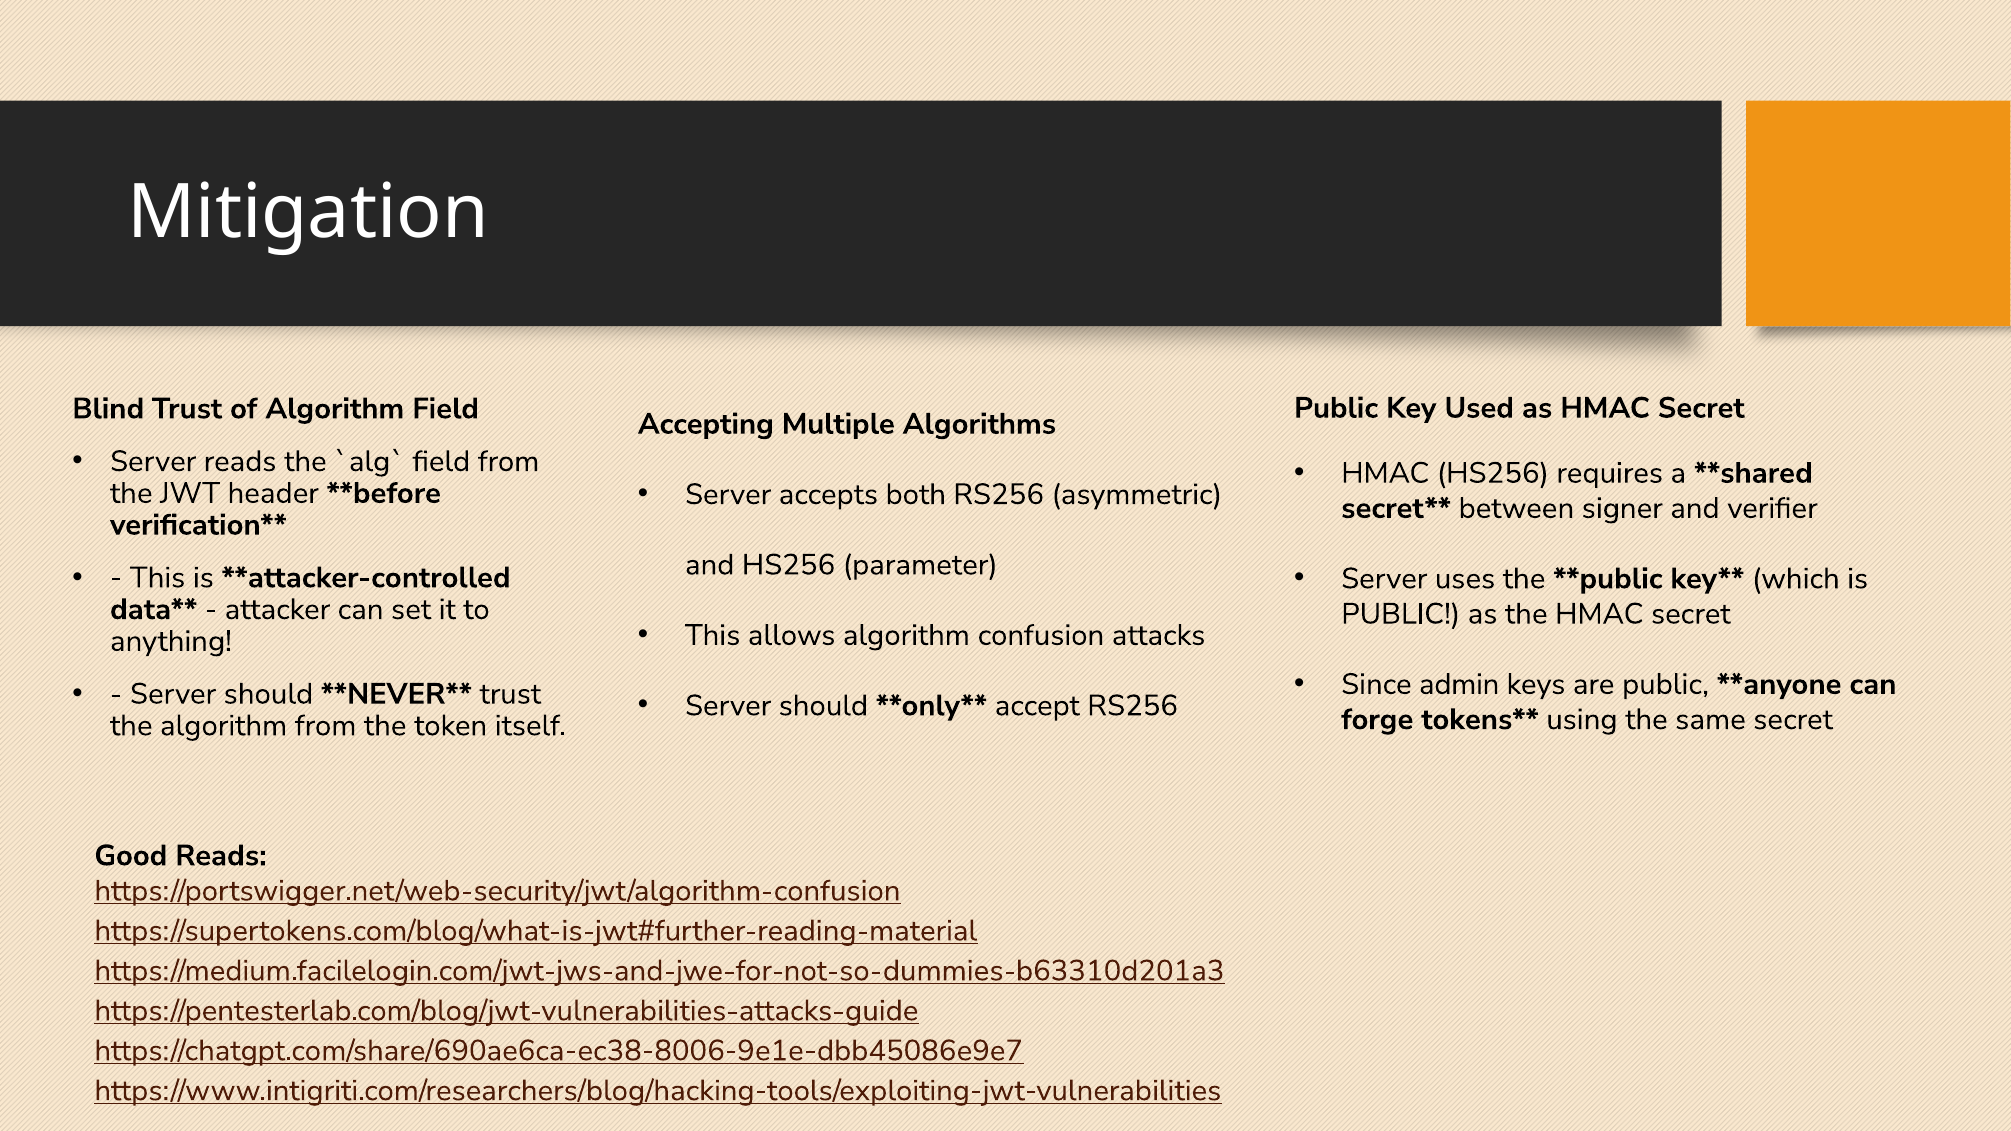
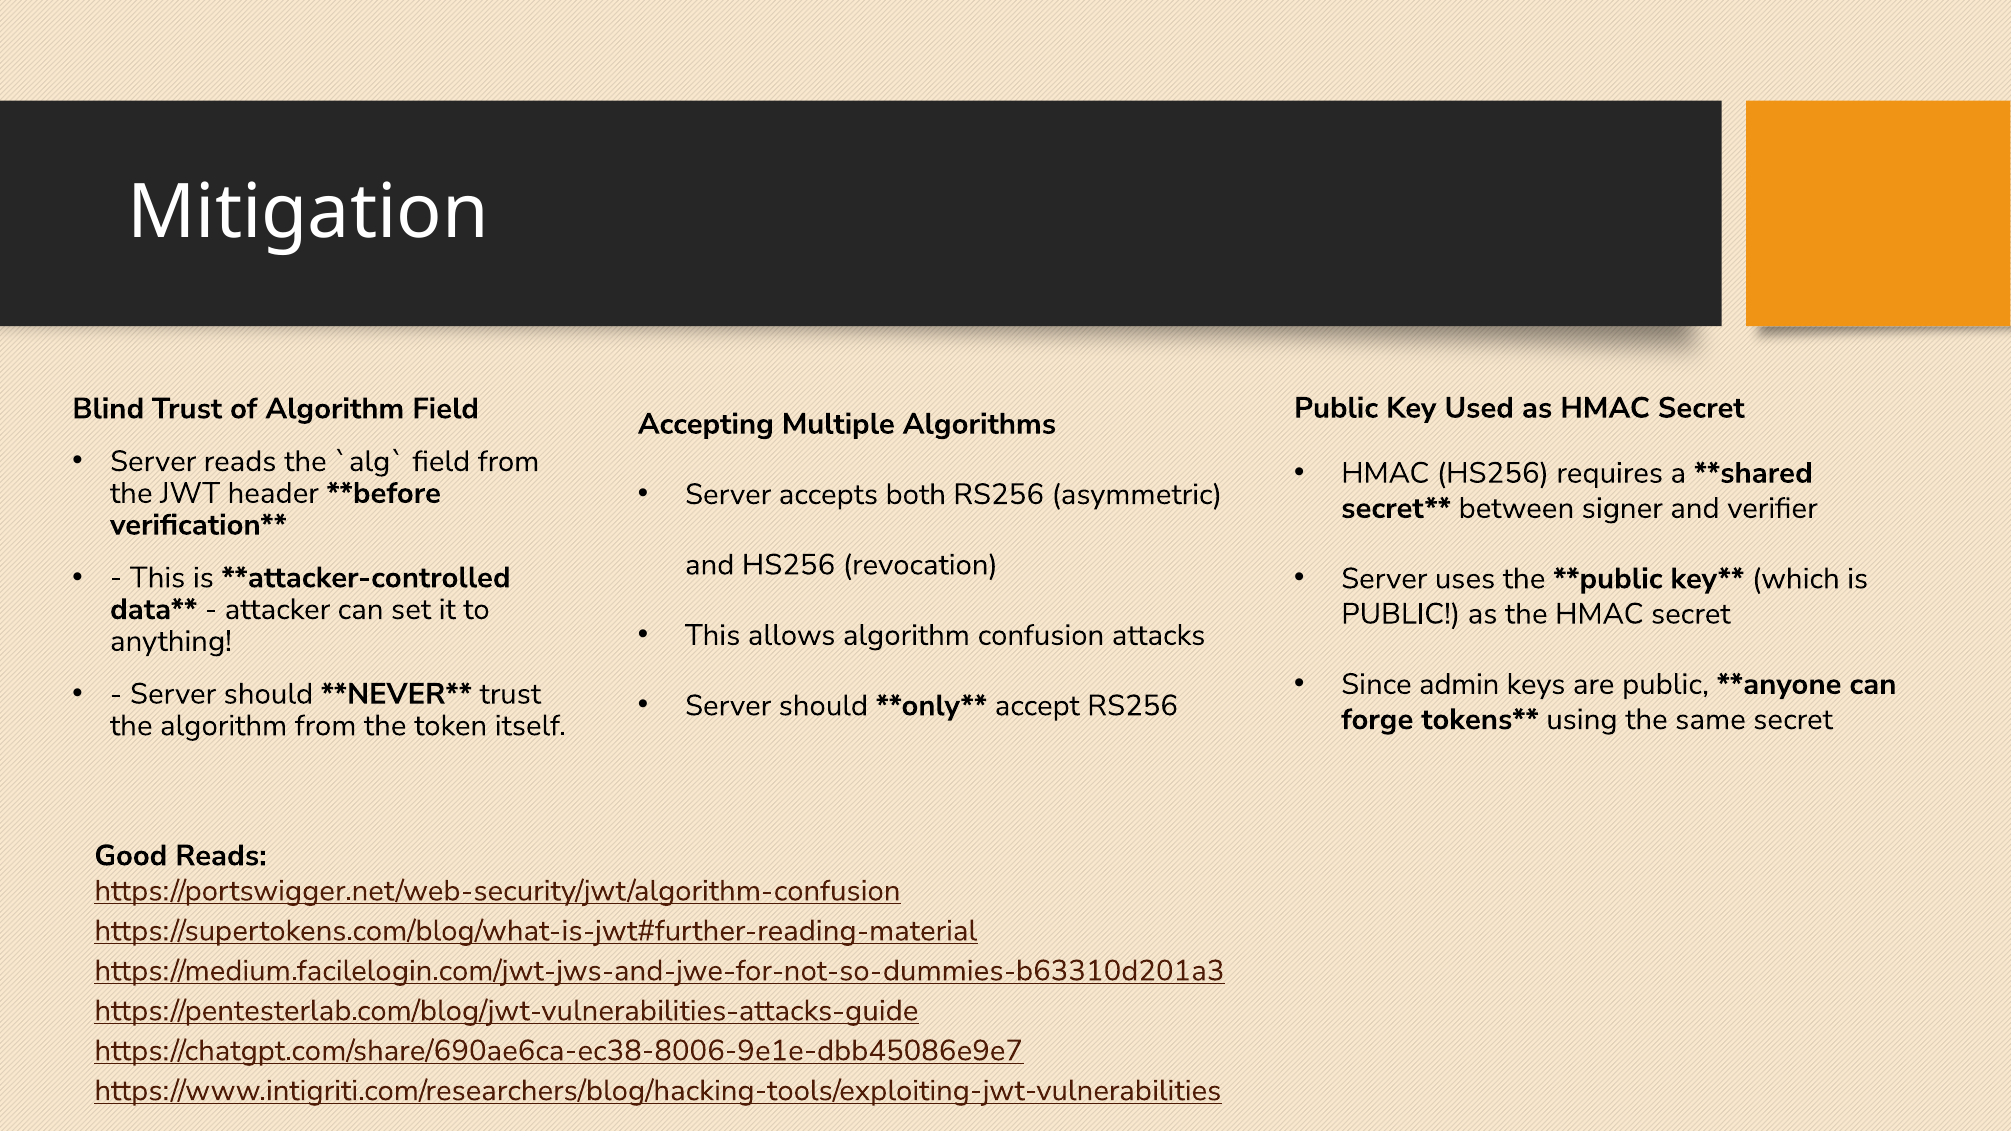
parameter: parameter -> revocation
